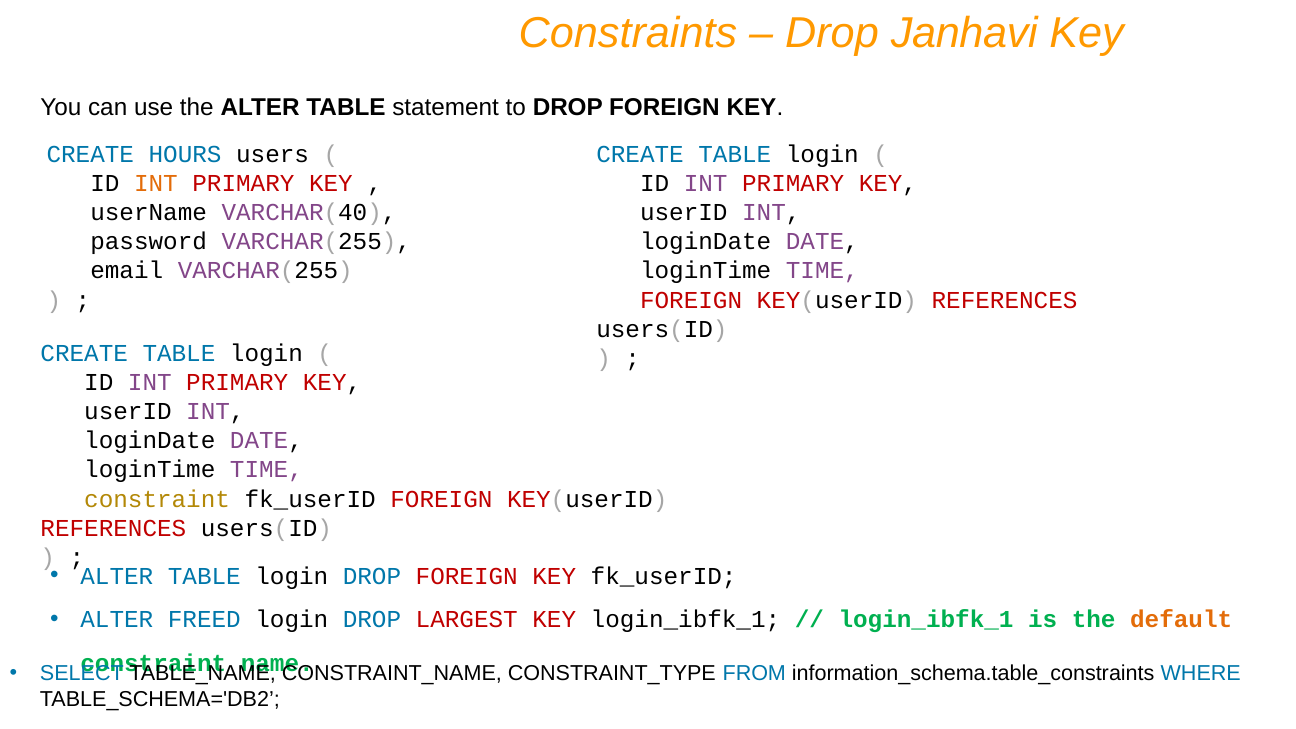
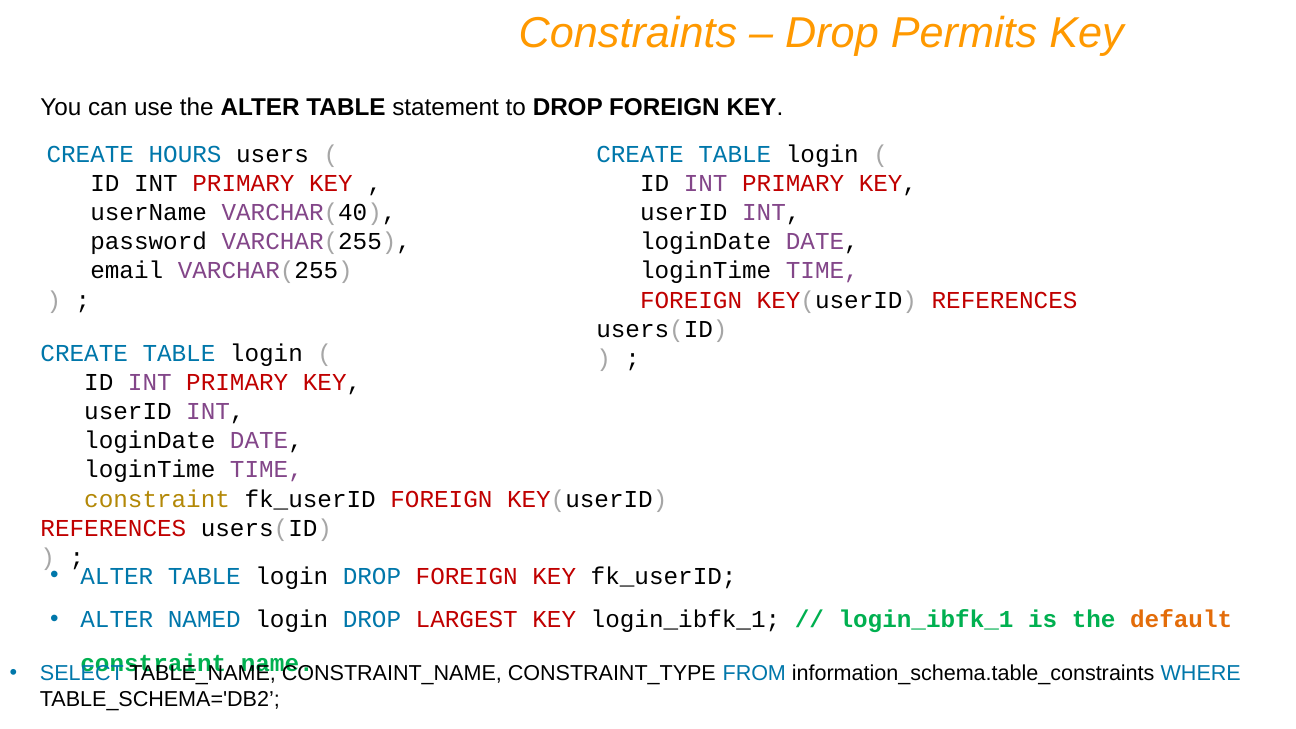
Janhavi: Janhavi -> Permits
INT at (156, 183) colour: orange -> black
FREED: FREED -> NAMED
